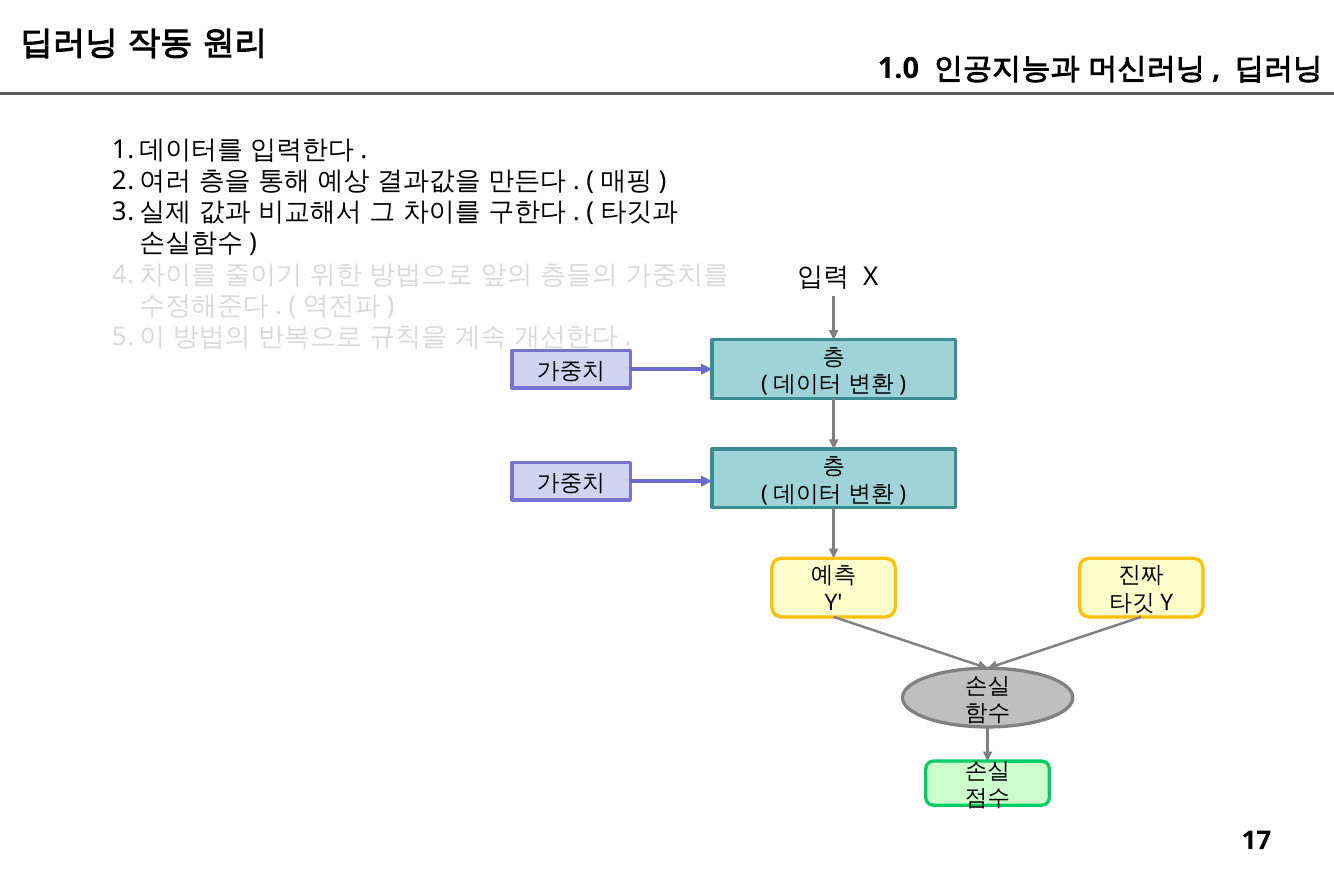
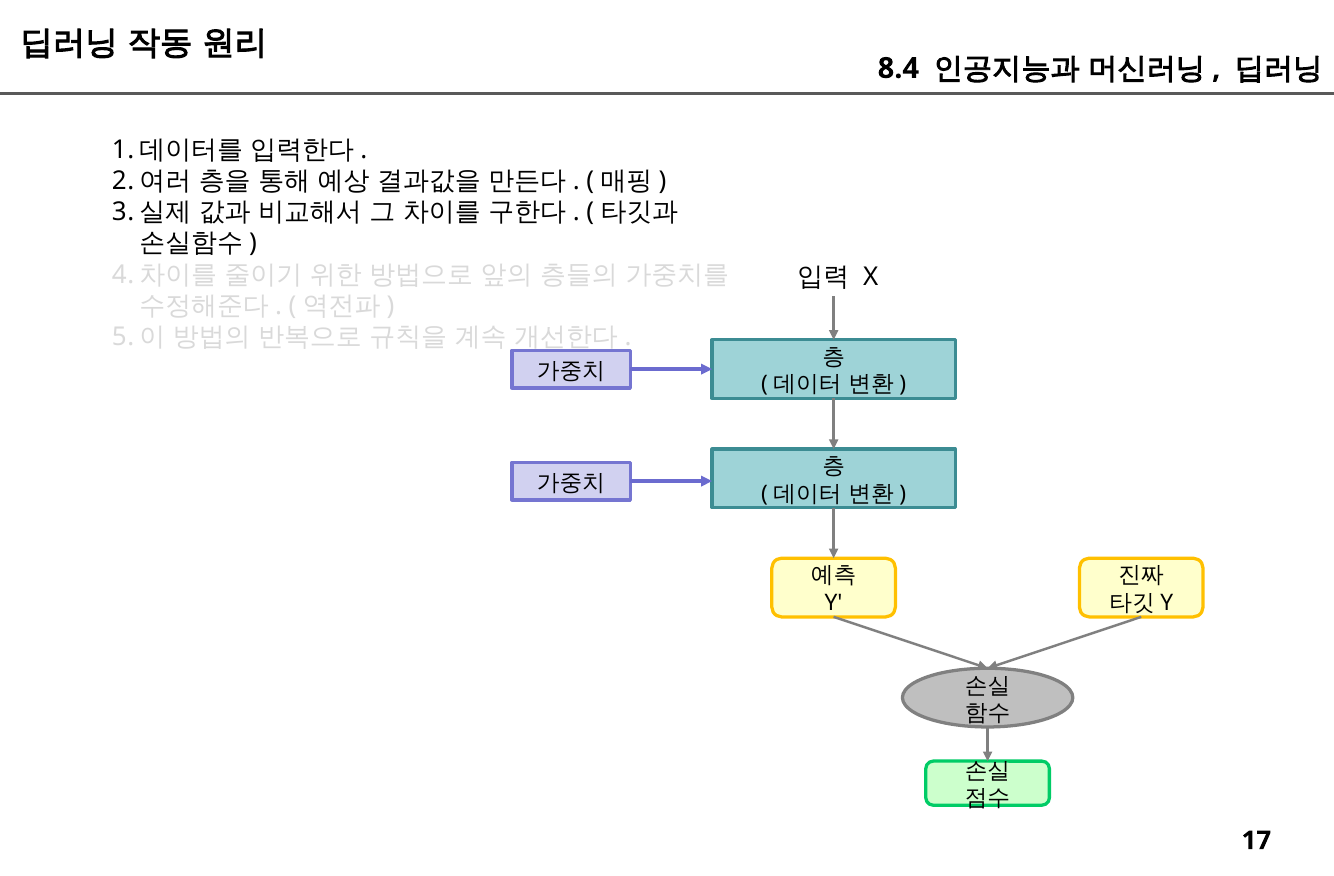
1.0: 1.0 -> 8.4
